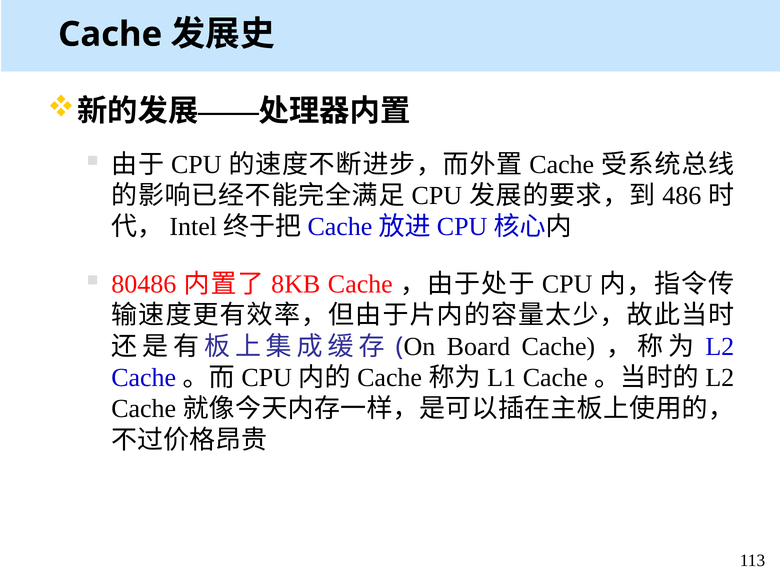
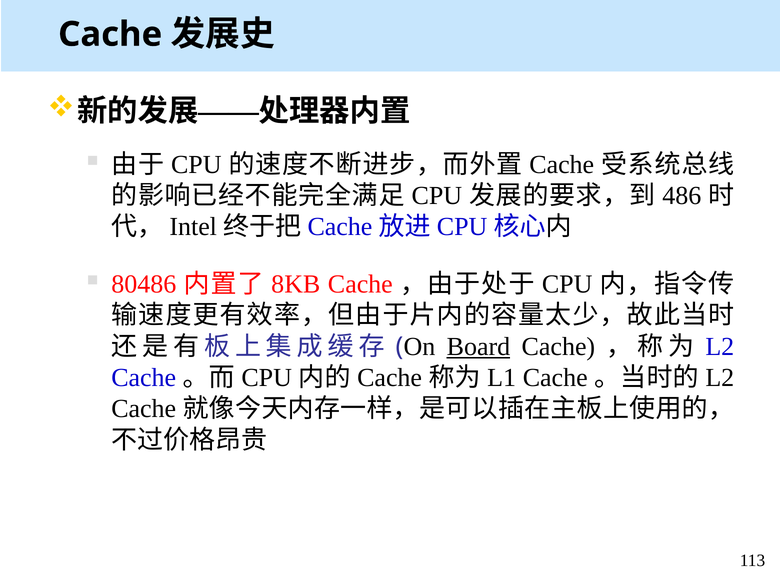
Board underline: none -> present
